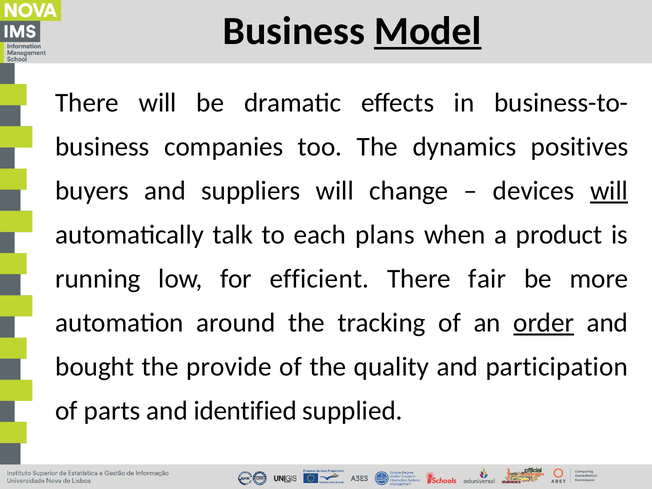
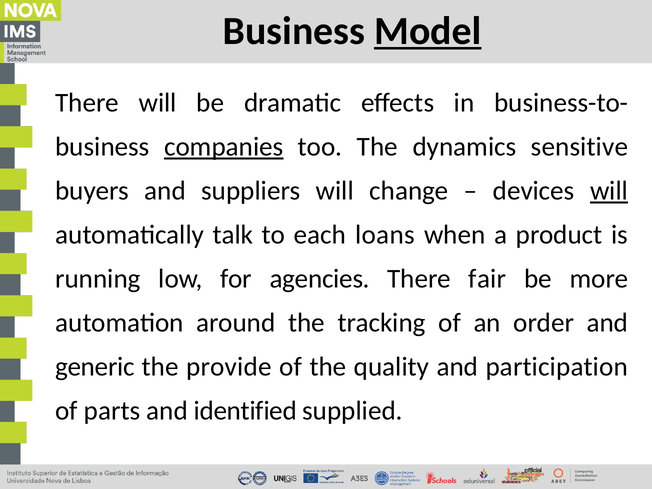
companies underline: none -> present
positives: positives -> sensitive
plans: plans -> loans
efficient: efficient -> agencies
order underline: present -> none
bought: bought -> generic
